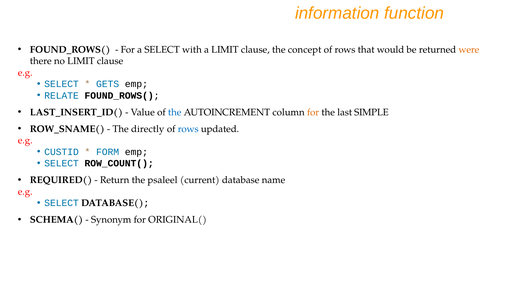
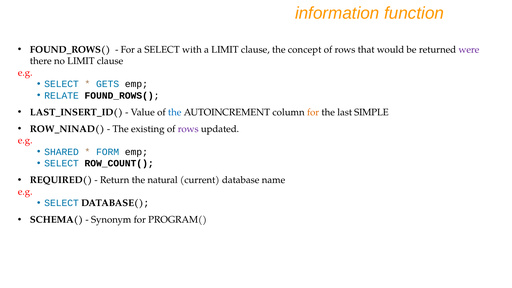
were colour: orange -> purple
ROW_SNAME(: ROW_SNAME( -> ROW_NINAD(
directly: directly -> existing
rows at (188, 129) colour: blue -> purple
CUSTID: CUSTID -> SHARED
psaleel: psaleel -> natural
ORIGINAL(: ORIGINAL( -> PROGRAM(
